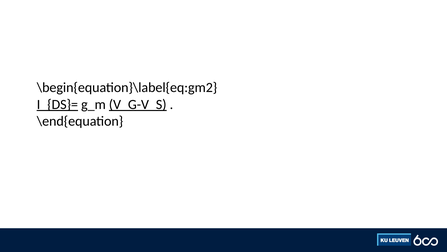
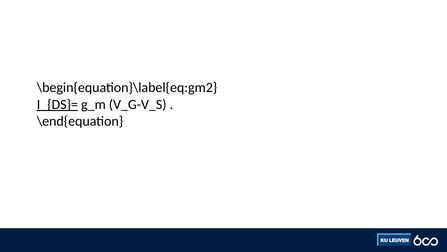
V_G-V_S underline: present -> none
